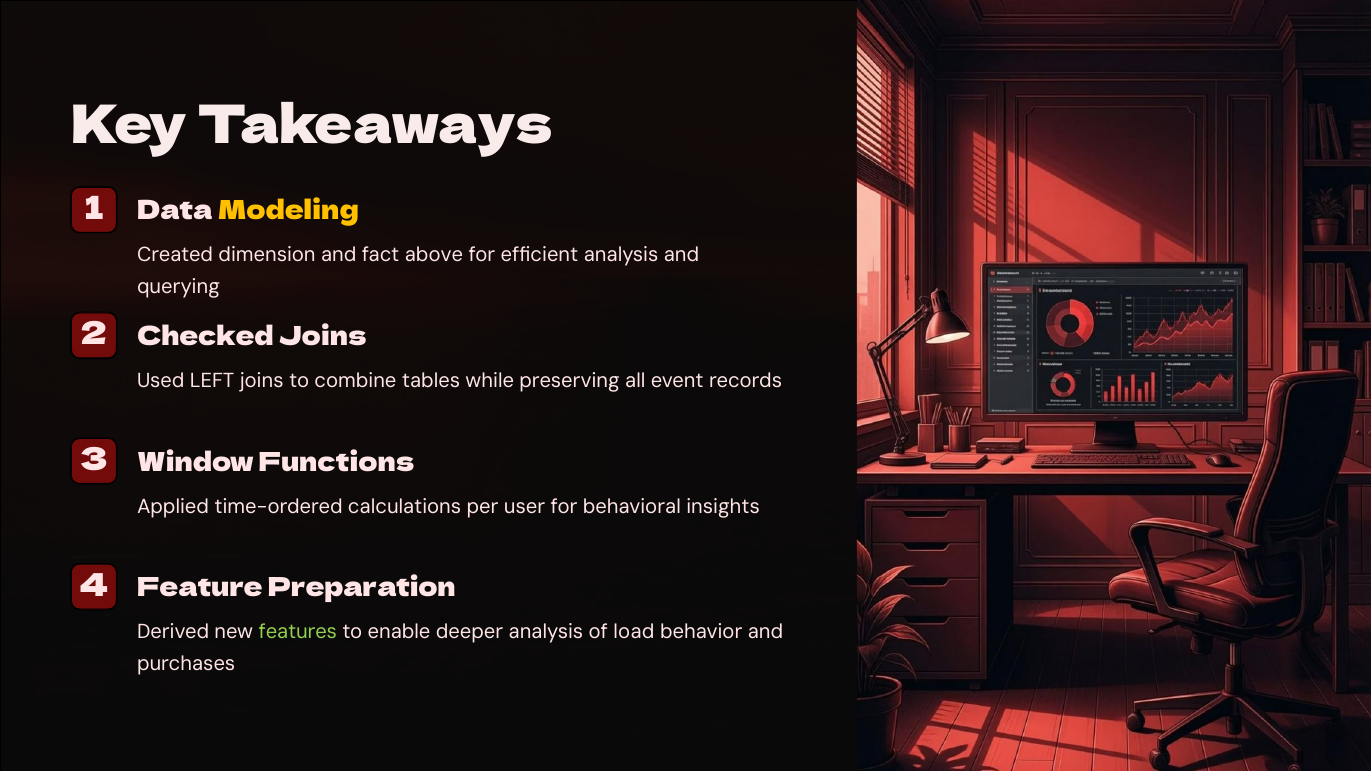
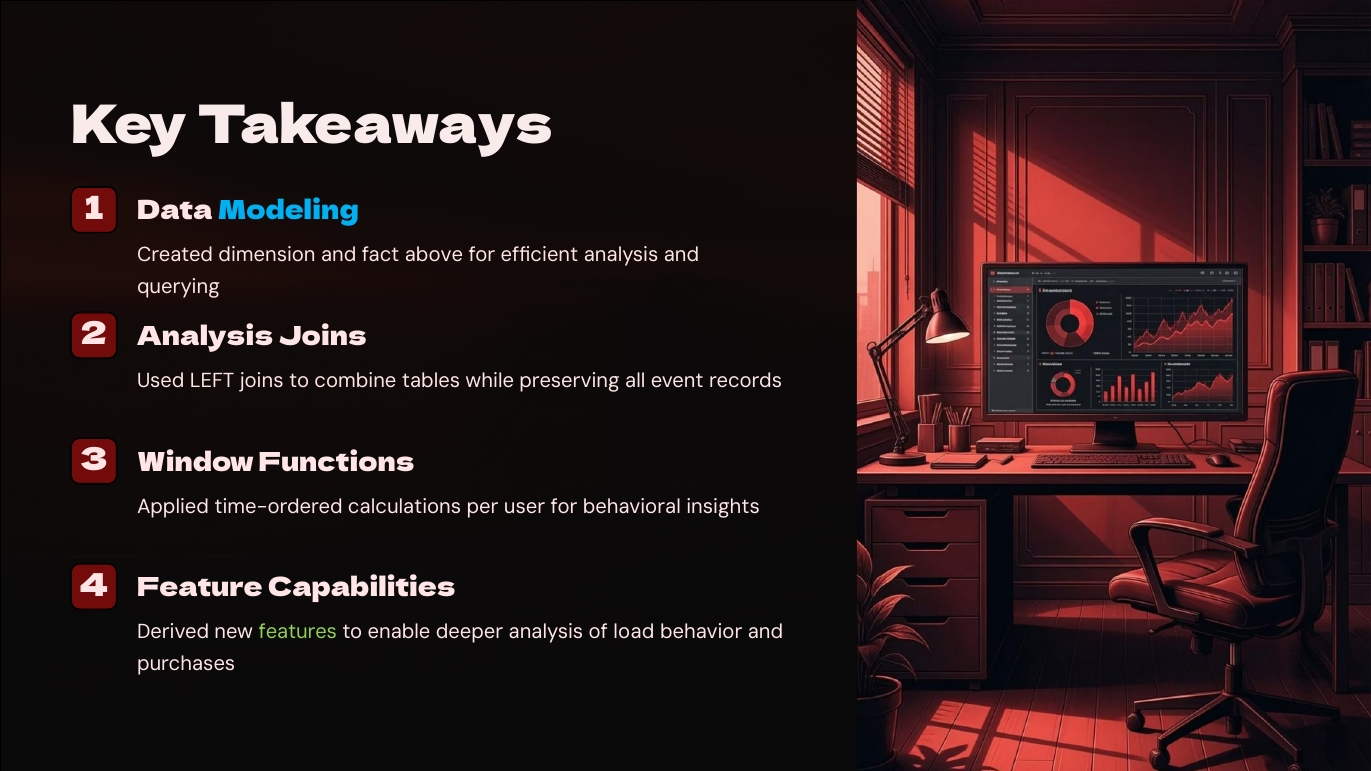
Modeling colour: yellow -> light blue
2 Checked: Checked -> Analysis
Preparation: Preparation -> Capabilities
